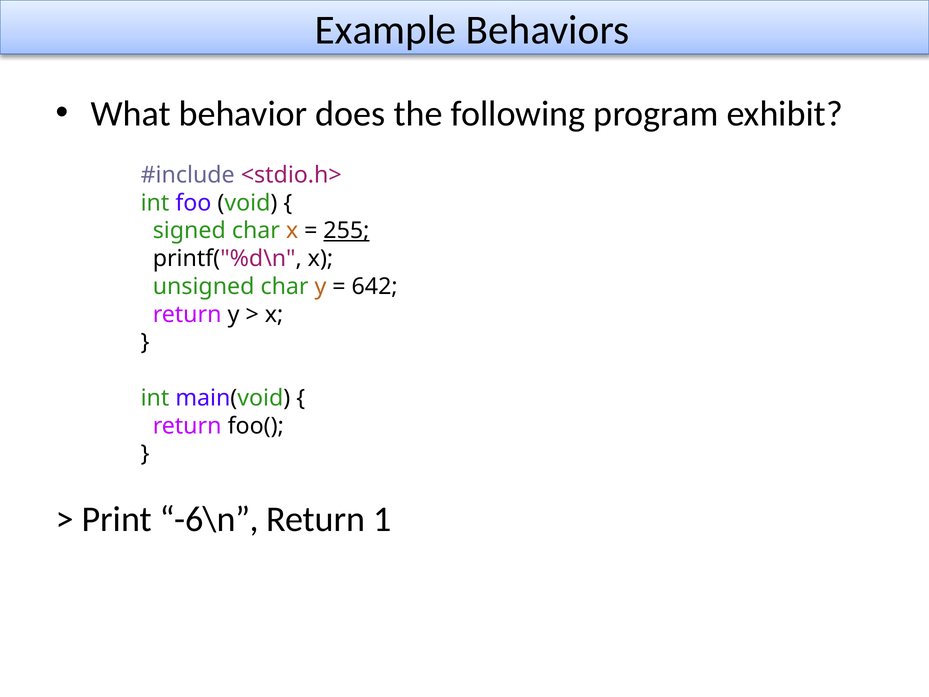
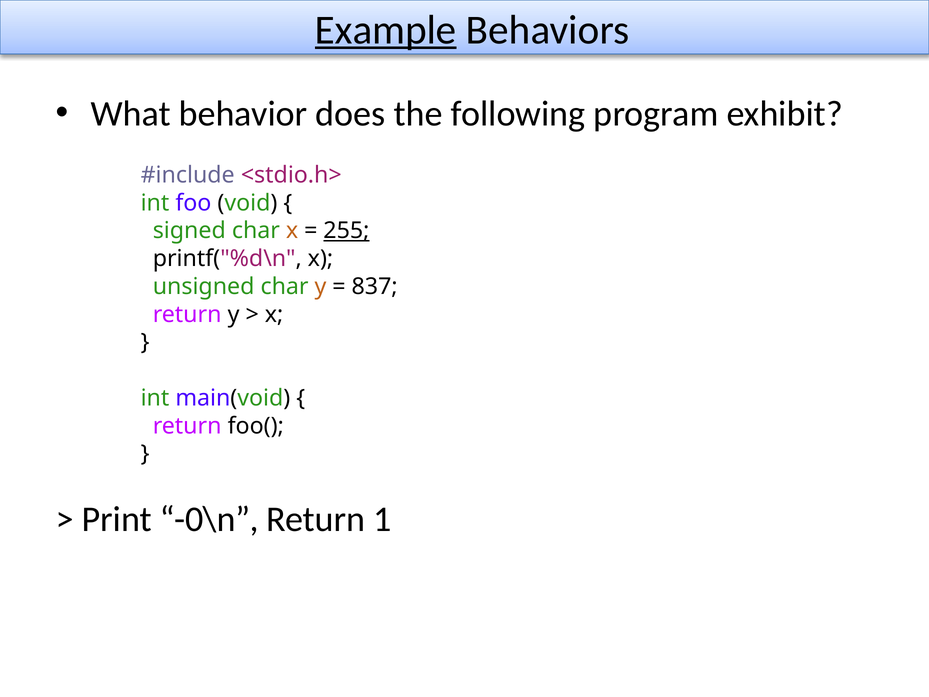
Example underline: none -> present
642: 642 -> 837
-6\n: -6\n -> -0\n
